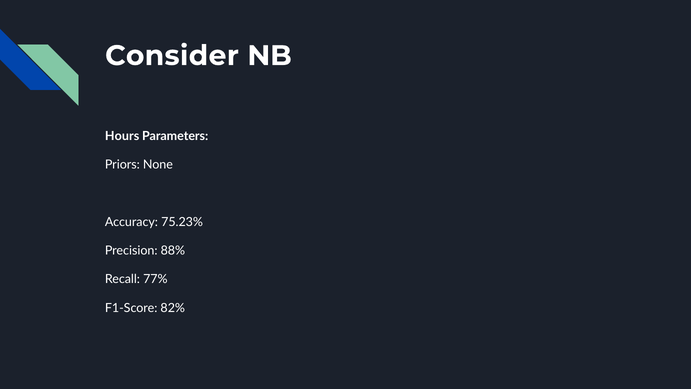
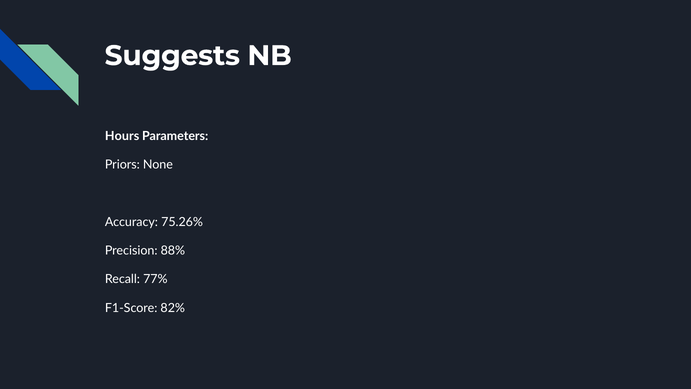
Consider: Consider -> Suggests
75.23%: 75.23% -> 75.26%
